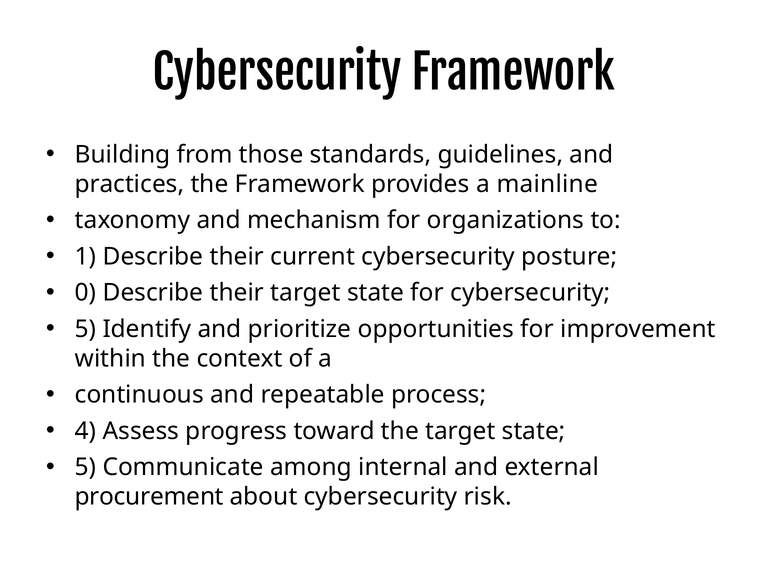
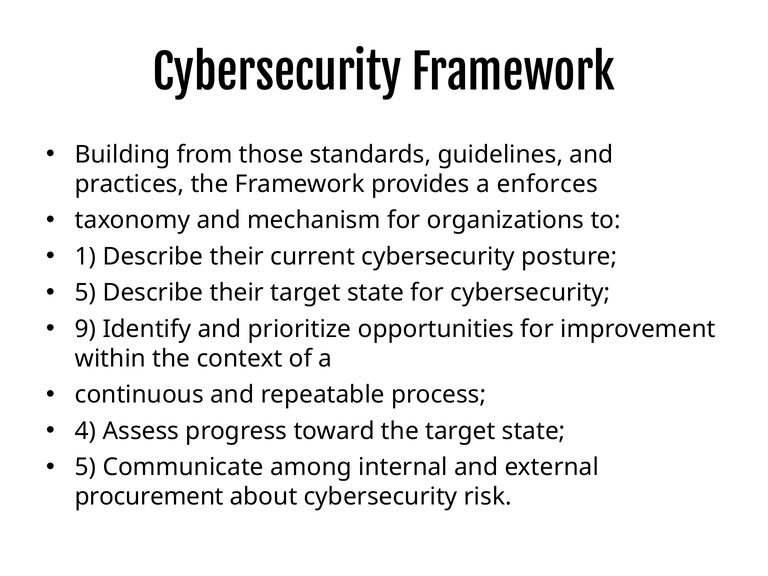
mainline: mainline -> enforces
0 at (86, 293): 0 -> 5
5 at (86, 329): 5 -> 9
